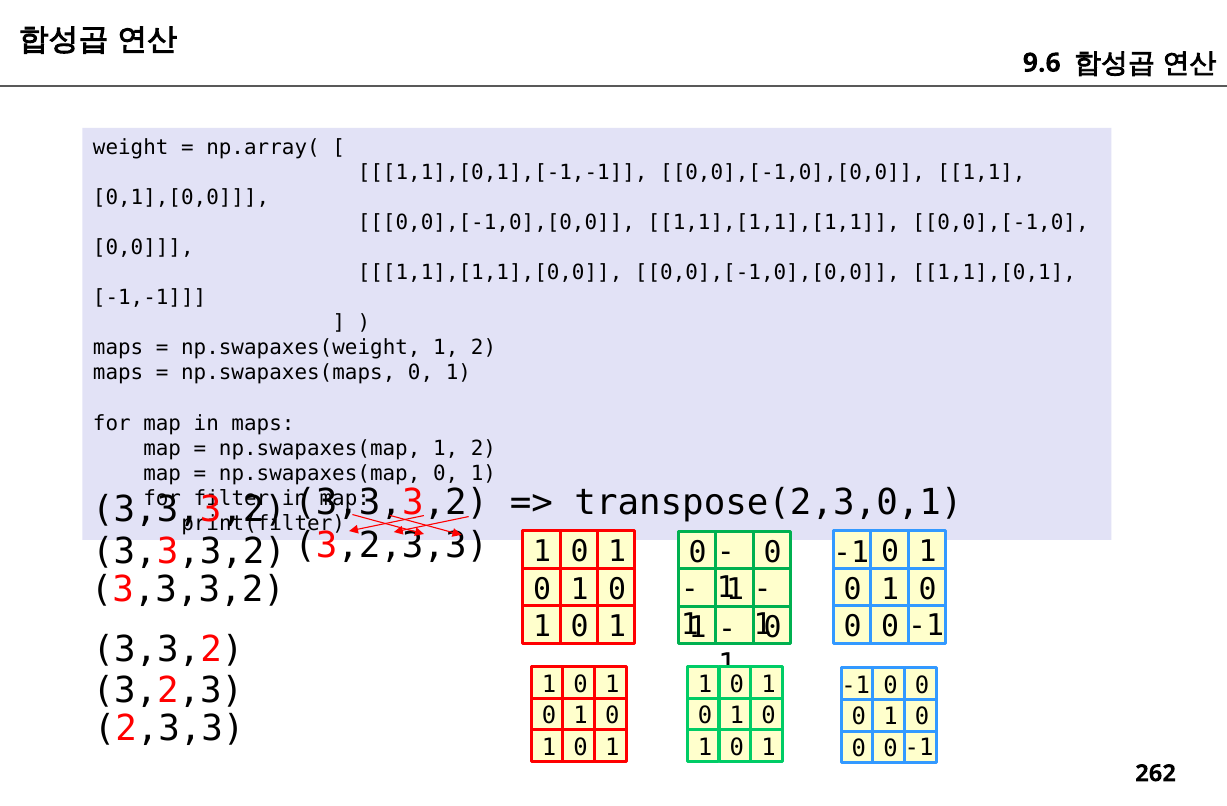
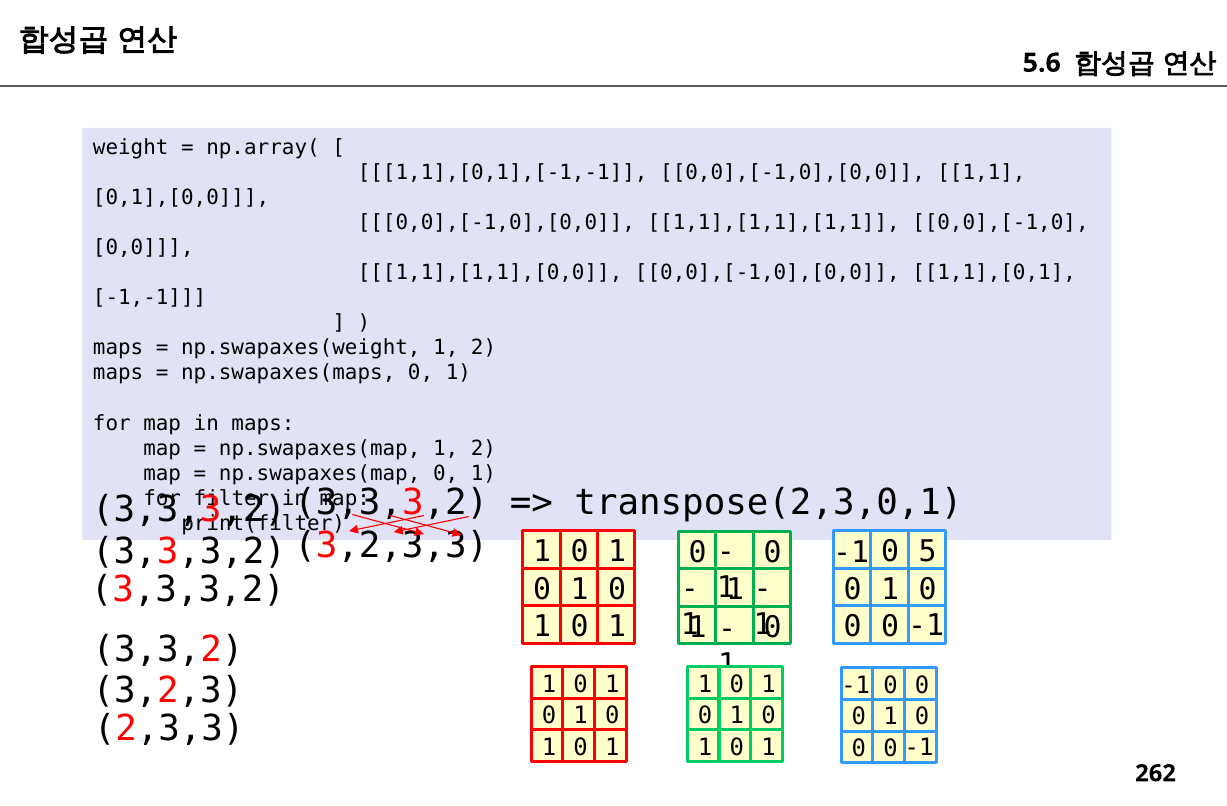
9.6: 9.6 -> 5.6
1 at (928, 552): 1 -> 5
